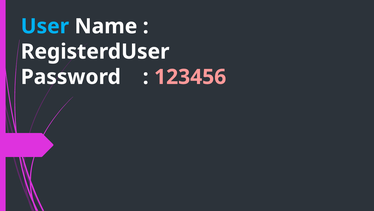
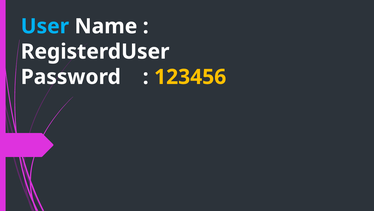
123456 colour: pink -> yellow
